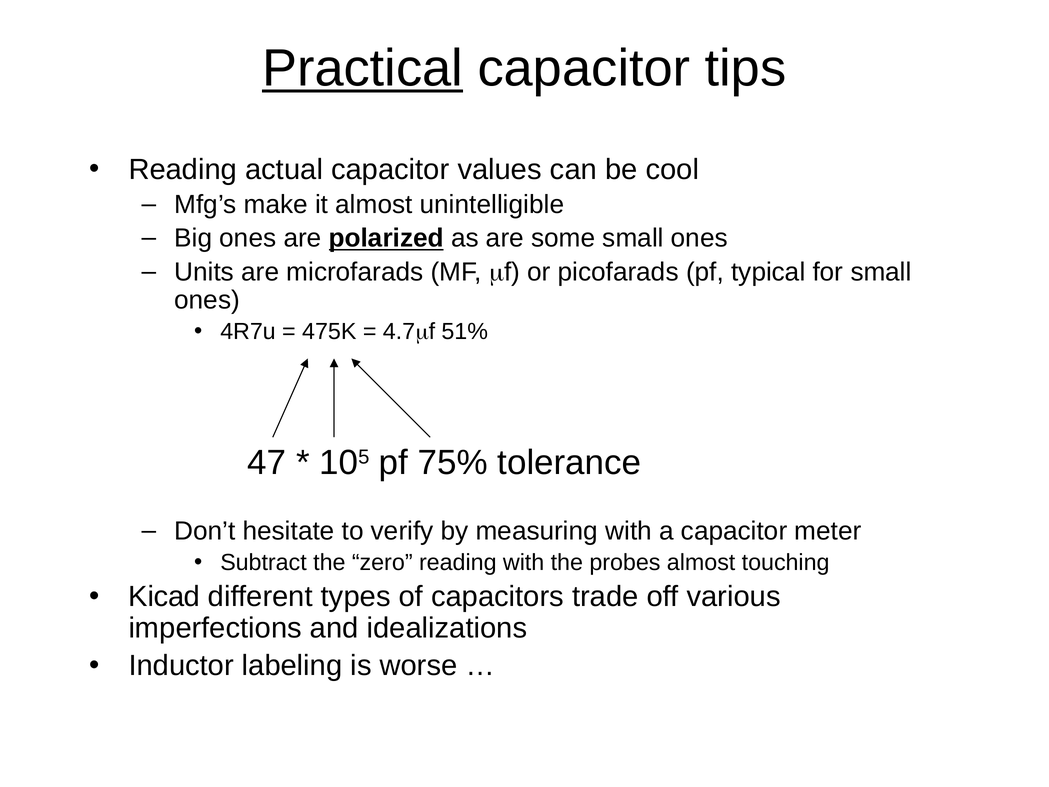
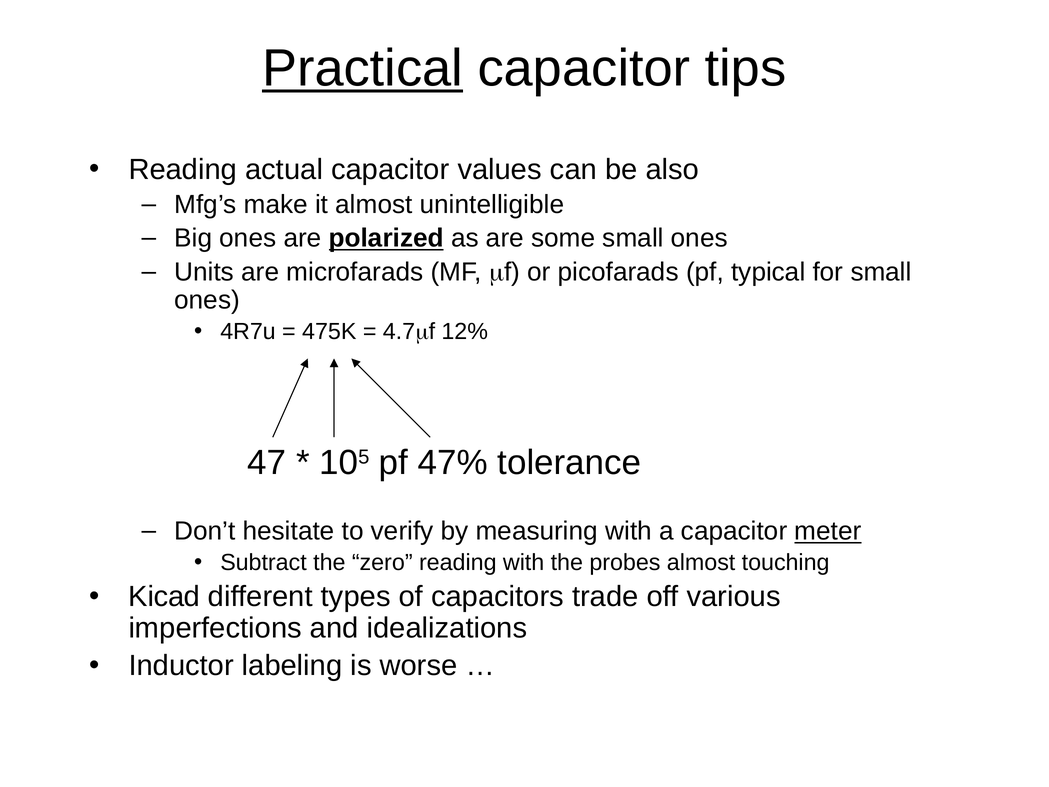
cool: cool -> also
51%: 51% -> 12%
75%: 75% -> 47%
meter underline: none -> present
